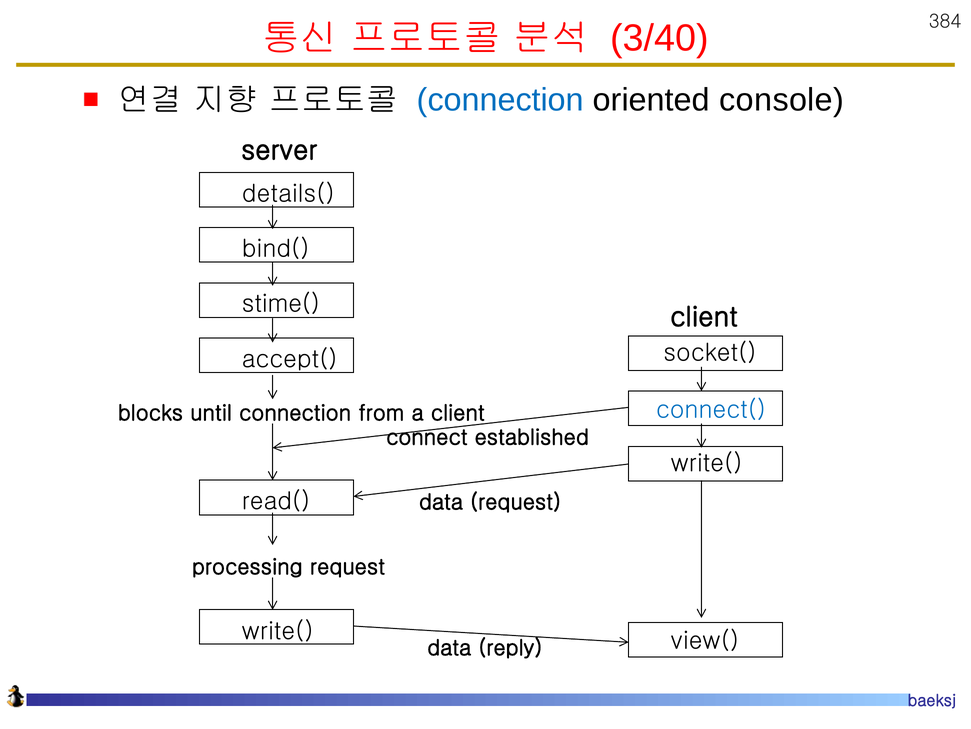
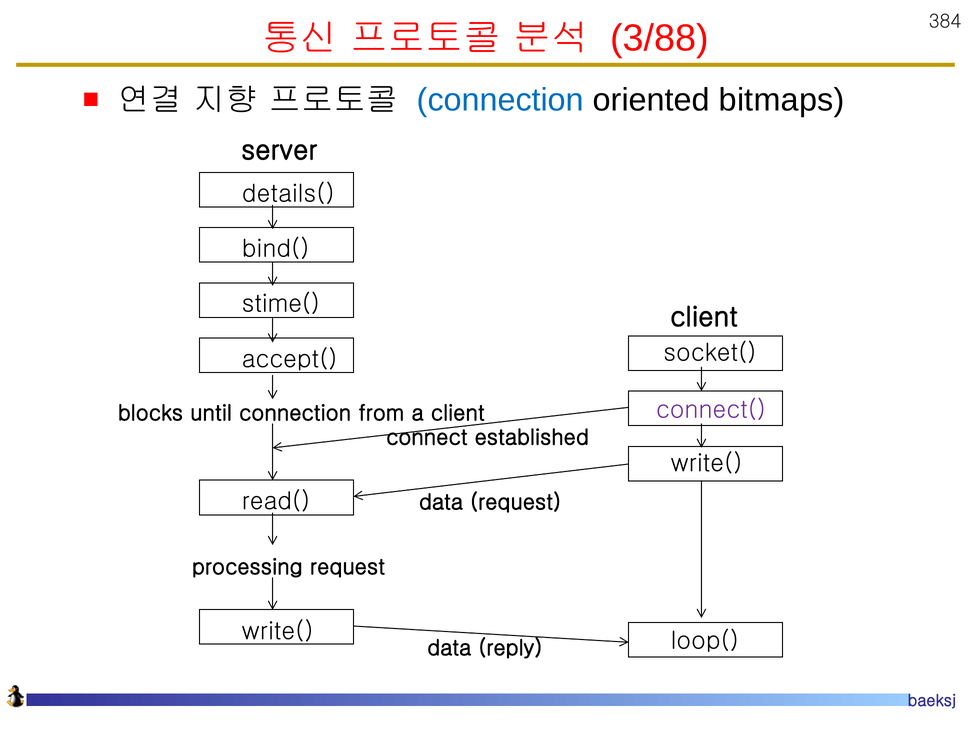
3/40: 3/40 -> 3/88
console: console -> bitmaps
connect( colour: blue -> purple
view(: view( -> loop(
